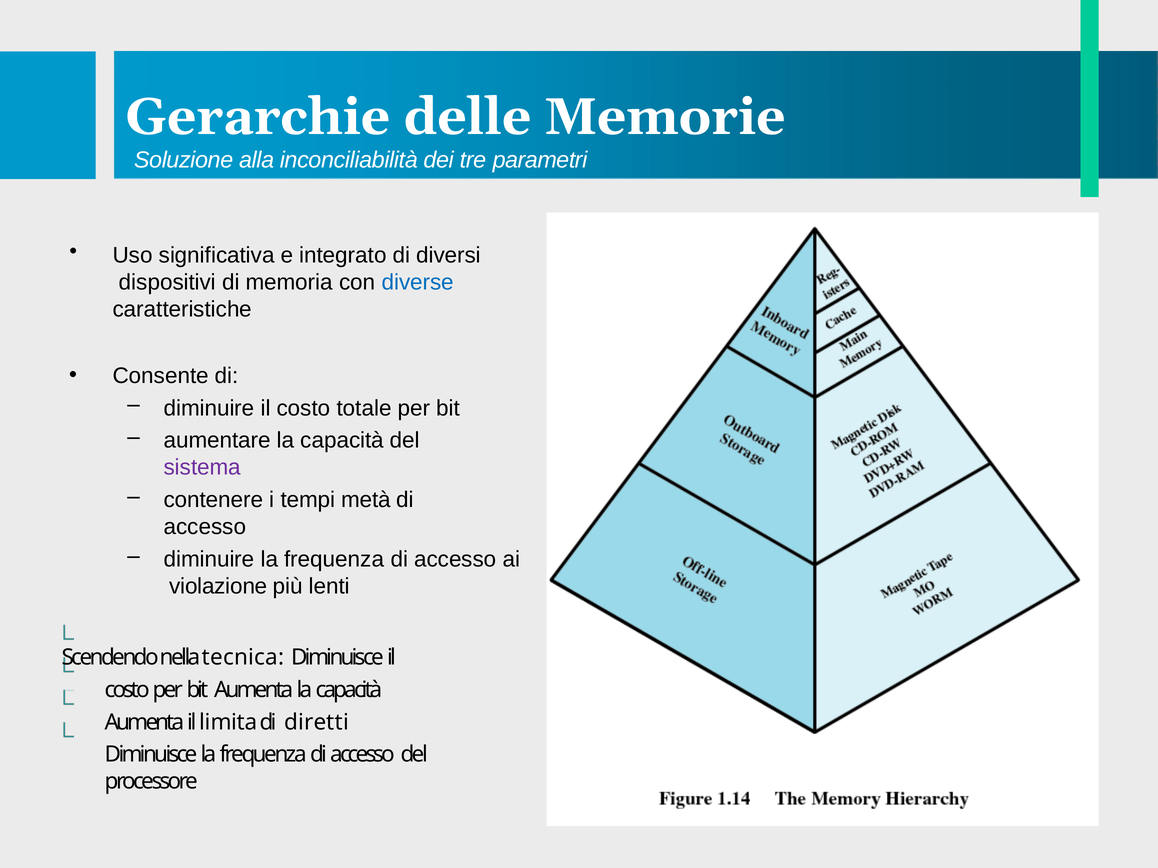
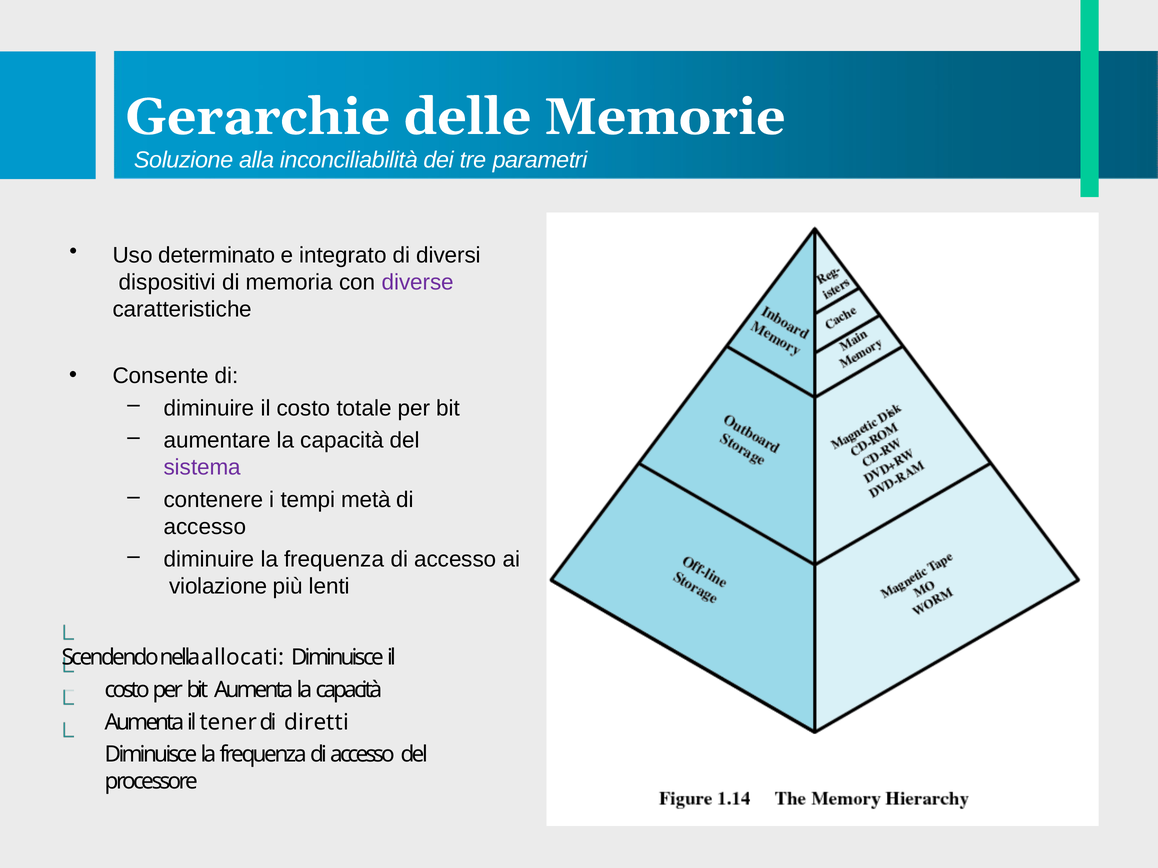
significativa: significativa -> determinato
diverse colour: blue -> purple
tecnica: tecnica -> allocati
limita: limita -> tener
